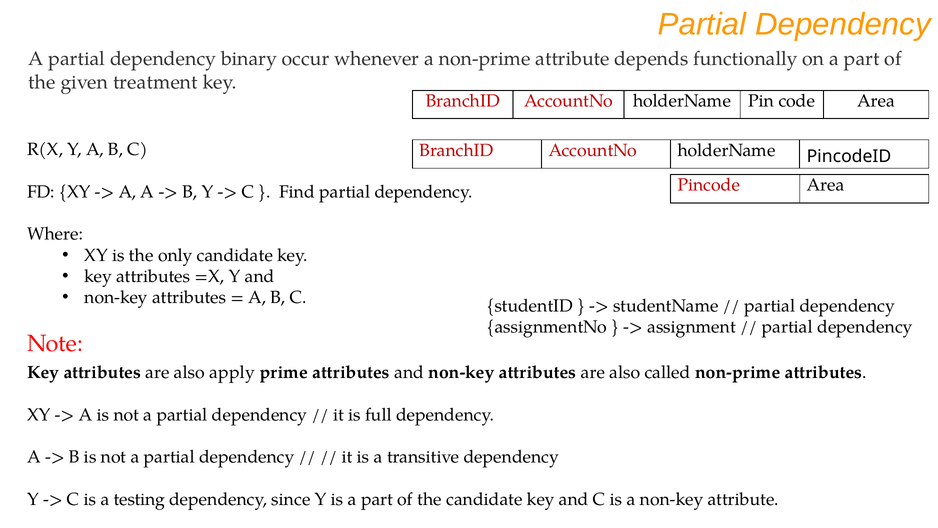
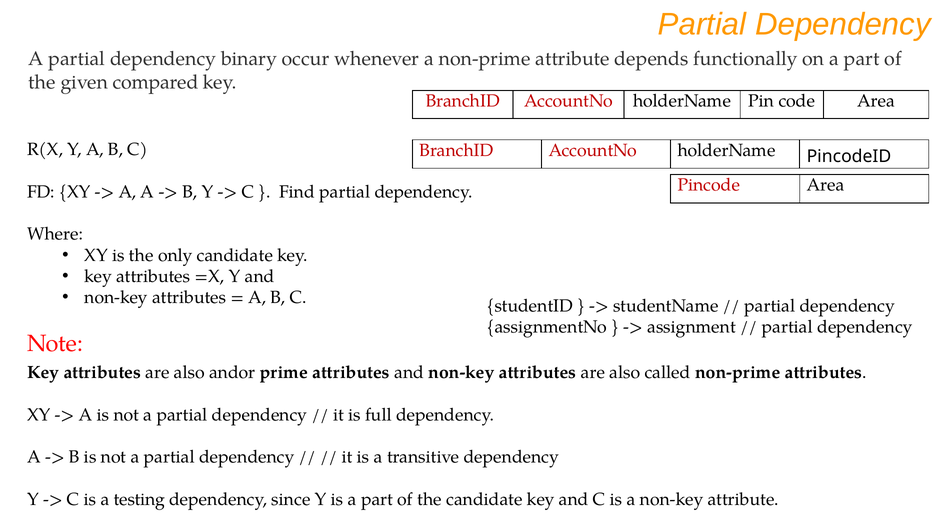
treatment: treatment -> compared
apply: apply -> andor
